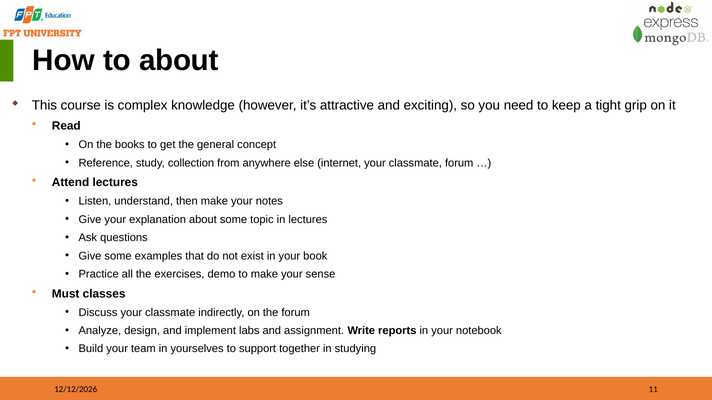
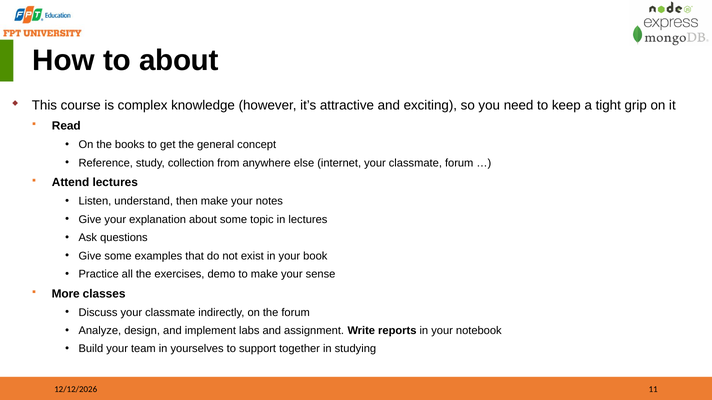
Must: Must -> More
